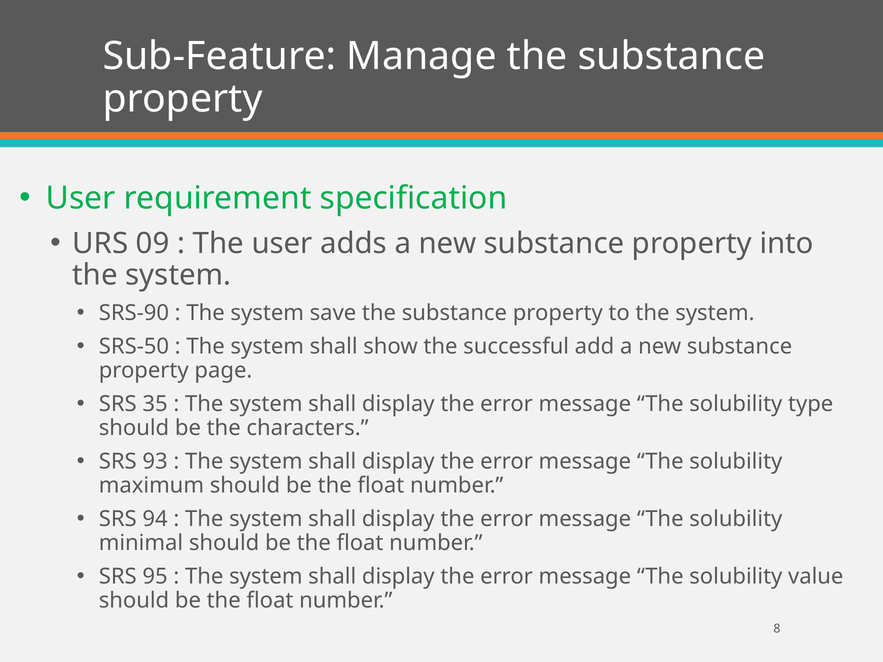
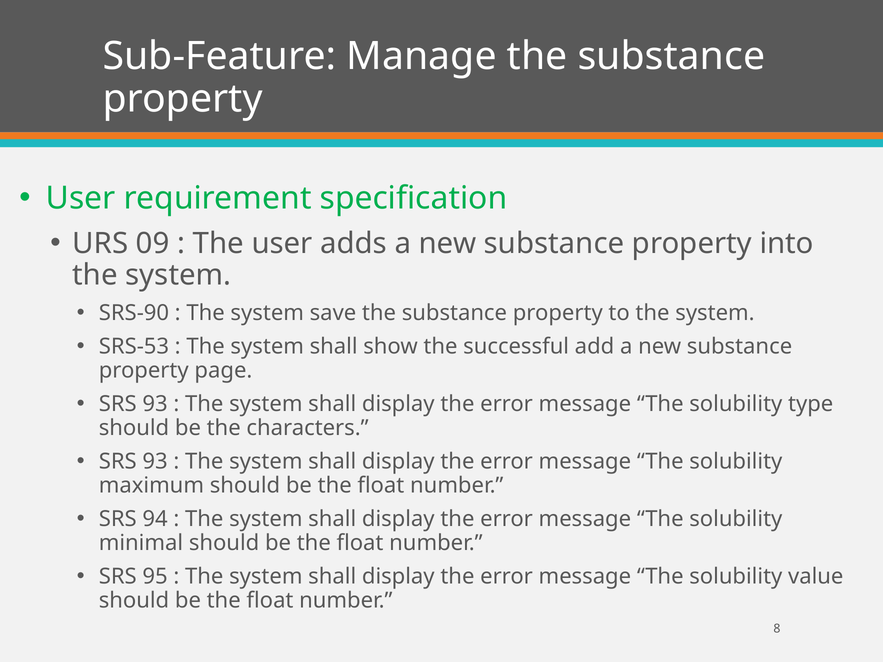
SRS-50: SRS-50 -> SRS-53
35 at (155, 404): 35 -> 93
